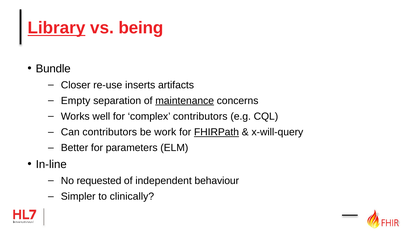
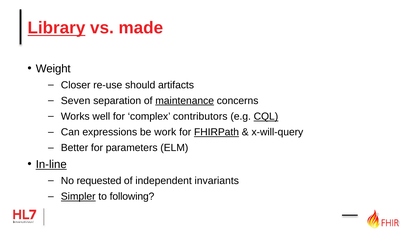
being: being -> made
Bundle: Bundle -> Weight
inserts: inserts -> should
Empty: Empty -> Seven
CQL underline: none -> present
Can contributors: contributors -> expressions
In-line underline: none -> present
behaviour: behaviour -> invariants
Simpler underline: none -> present
clinically: clinically -> following
